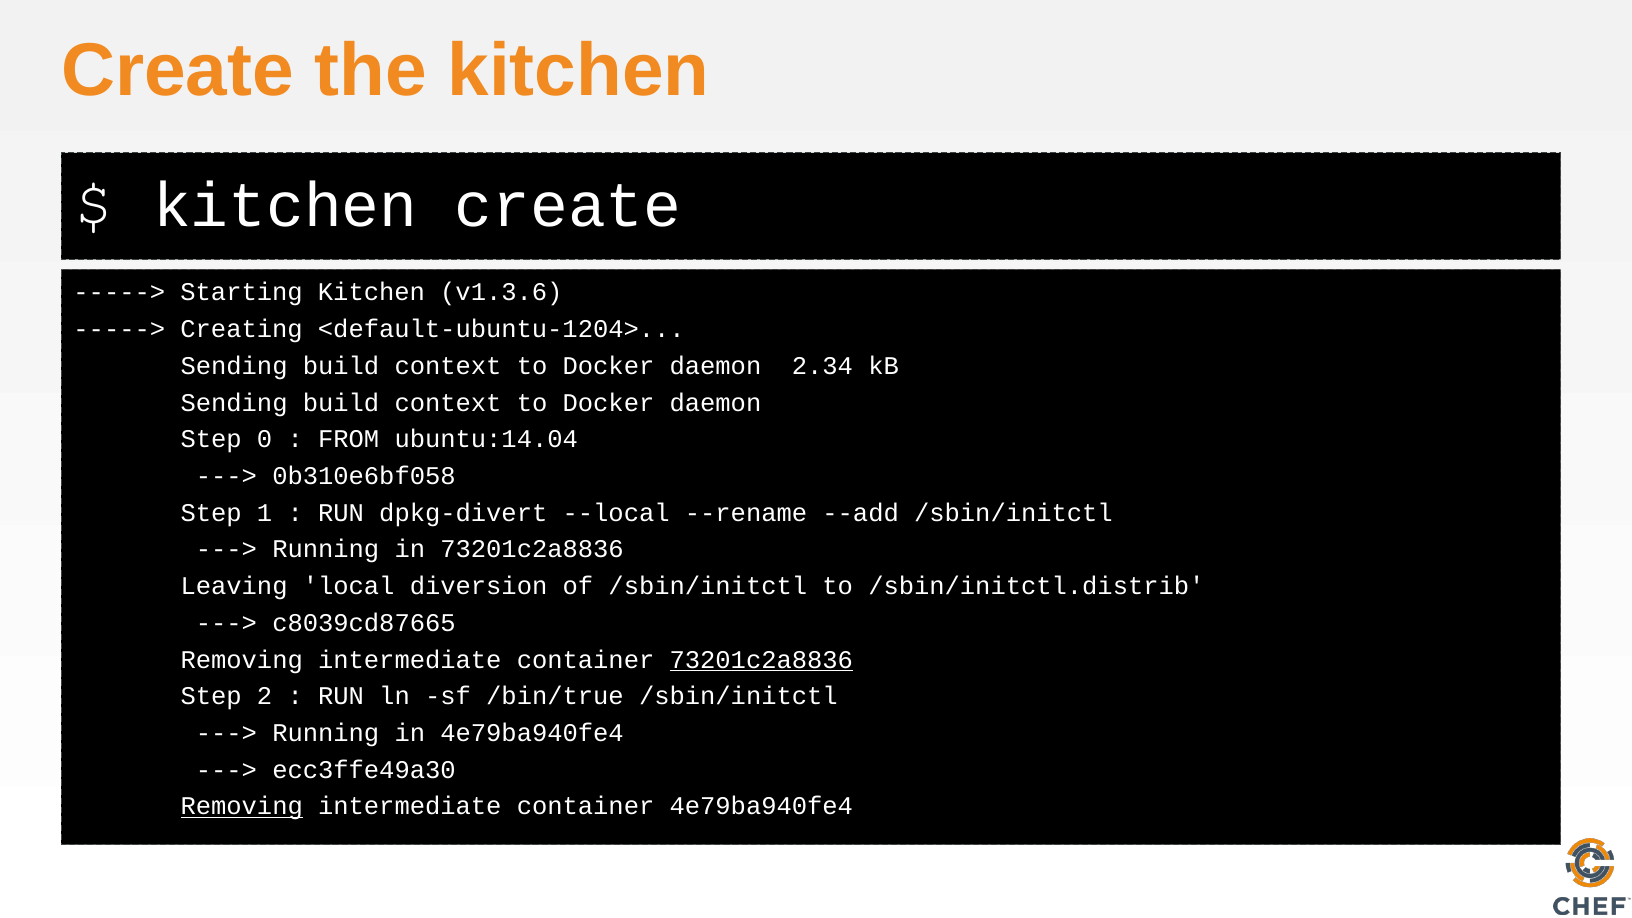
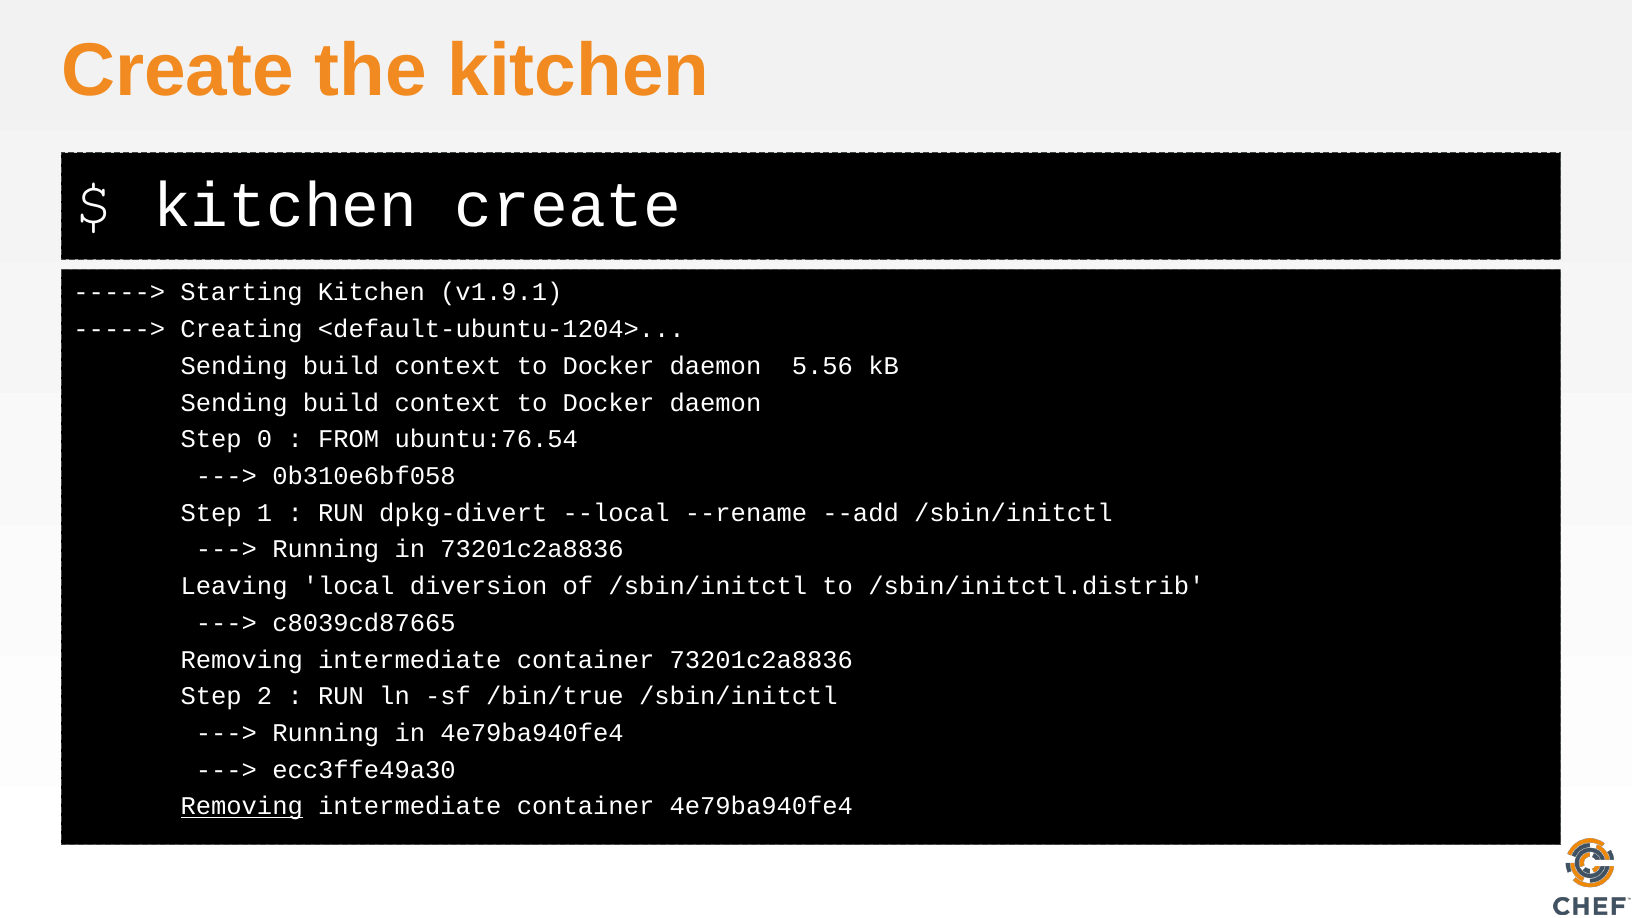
v1.3.6: v1.3.6 -> v1.9.1
2.34: 2.34 -> 5.56
ubuntu:14.04: ubuntu:14.04 -> ubuntu:76.54
73201c2a8836 at (761, 660) underline: present -> none
